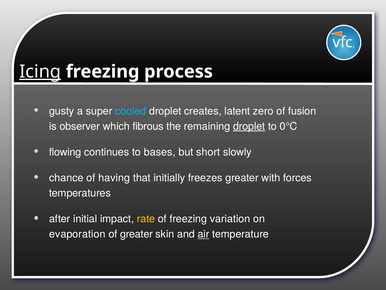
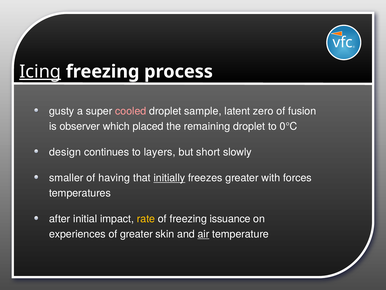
cooled colour: light blue -> pink
creates: creates -> sample
fibrous: fibrous -> placed
droplet at (249, 126) underline: present -> none
flowing: flowing -> design
bases: bases -> layers
chance: chance -> smaller
initially underline: none -> present
variation: variation -> issuance
evaporation: evaporation -> experiences
